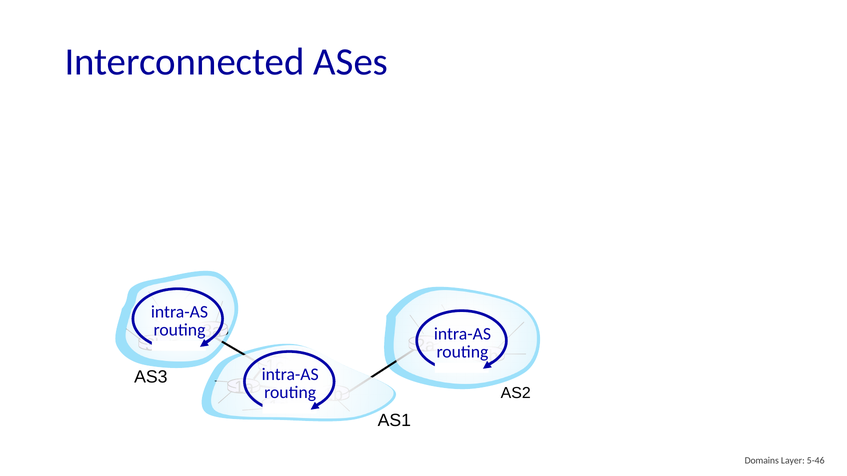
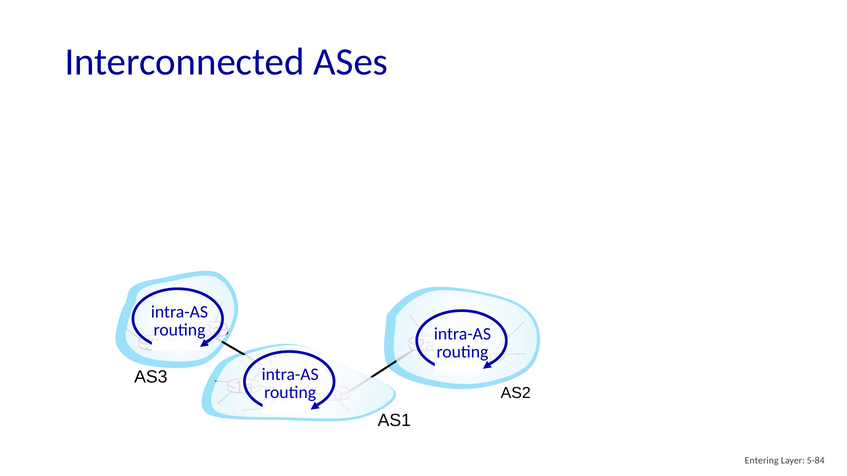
Domains: Domains -> Entering
5-46: 5-46 -> 5-84
